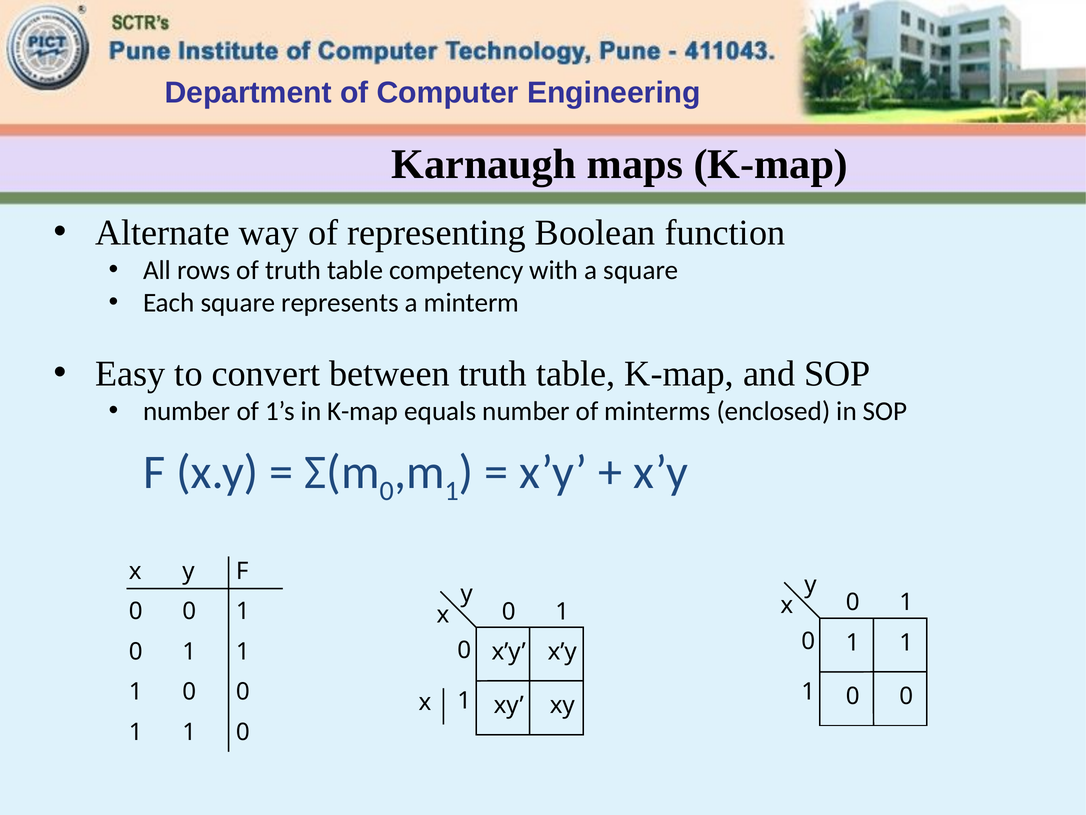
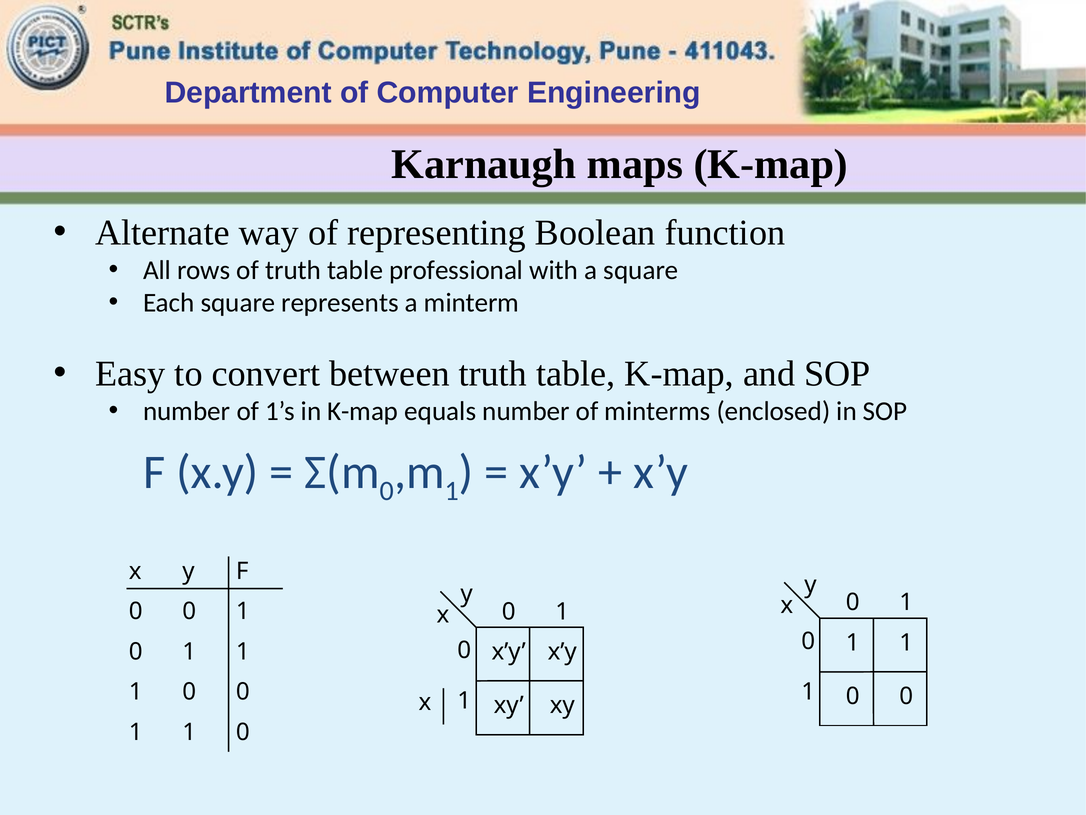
competency: competency -> professional
